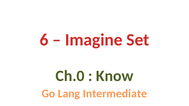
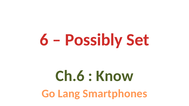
Imagine: Imagine -> Possibly
Ch.0: Ch.0 -> Ch.6
Intermediate: Intermediate -> Smartphones
